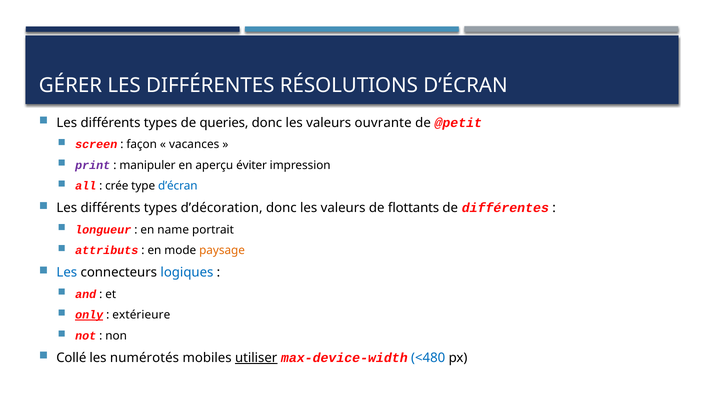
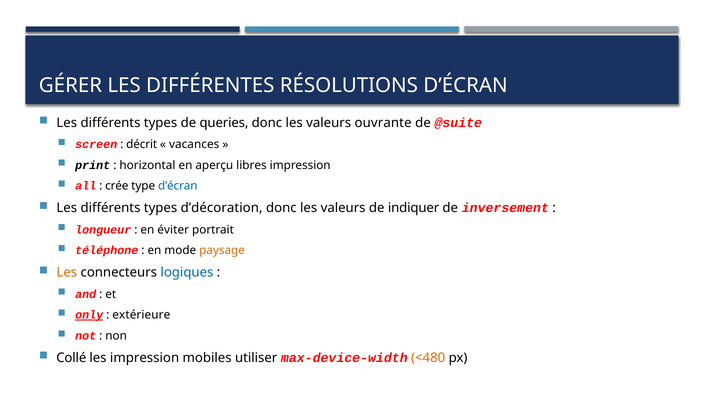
@petit: @petit -> @suite
façon: façon -> décrit
print colour: purple -> black
manipuler: manipuler -> horizontal
éviter: éviter -> libres
flottants: flottants -> indiquer
de différentes: différentes -> inversement
name: name -> éviter
attributs: attributs -> téléphone
Les at (67, 273) colour: blue -> orange
les numérotés: numérotés -> impression
utiliser underline: present -> none
<480 colour: blue -> orange
